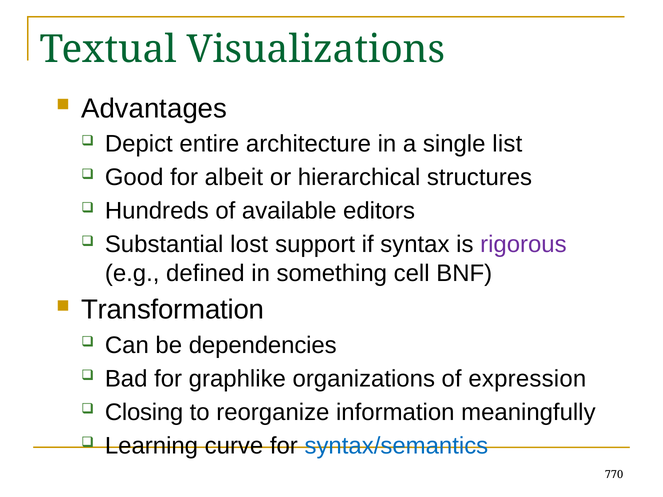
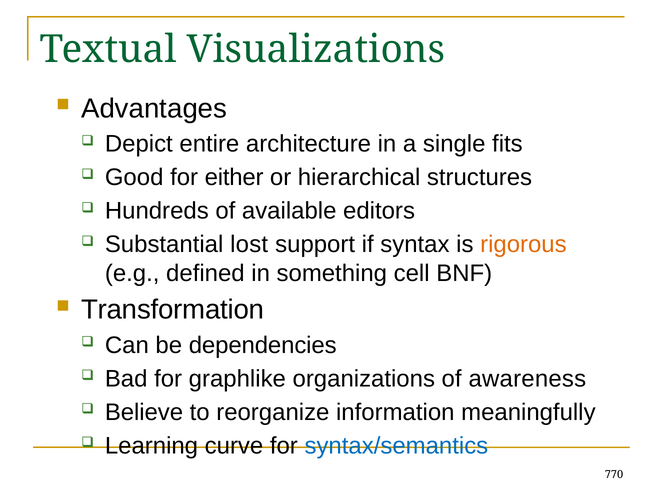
list: list -> fits
albeit: albeit -> either
rigorous colour: purple -> orange
expression: expression -> awareness
Closing: Closing -> Believe
